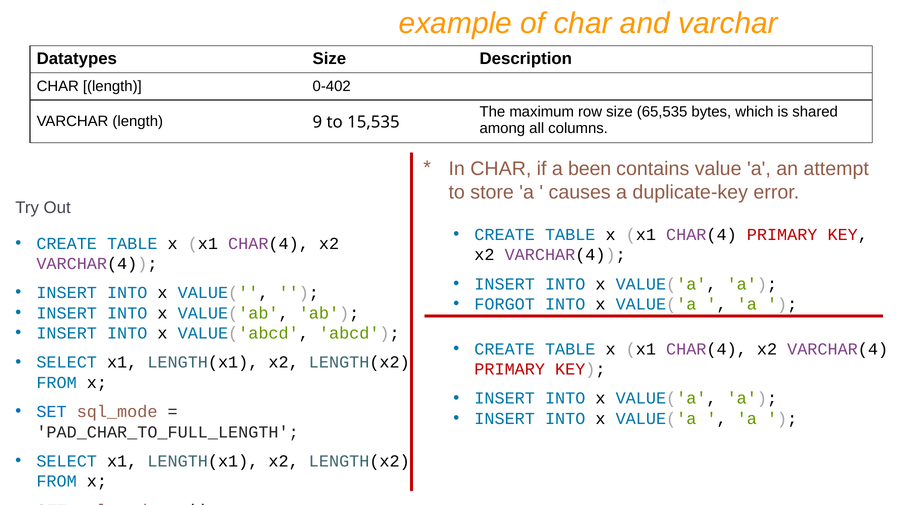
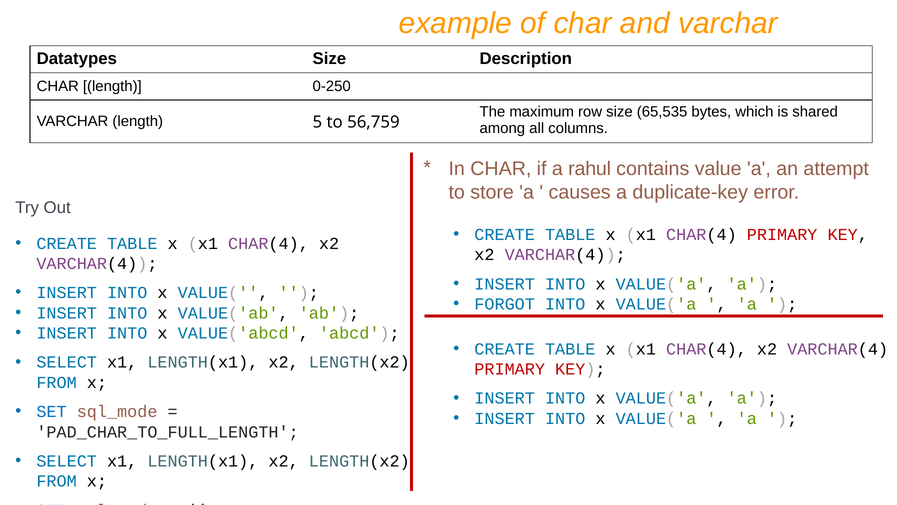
0-402: 0-402 -> 0-250
9: 9 -> 5
15,535: 15,535 -> 56,759
been: been -> rahul
